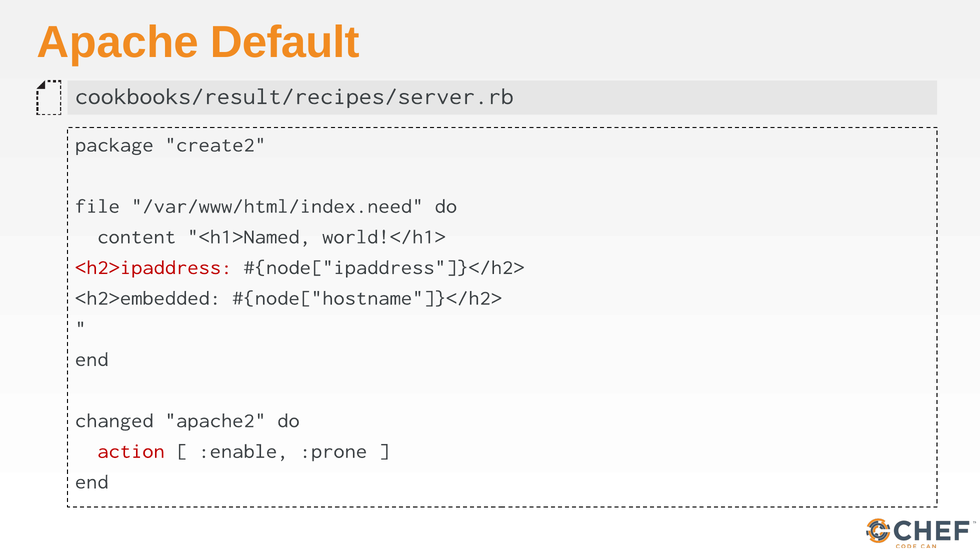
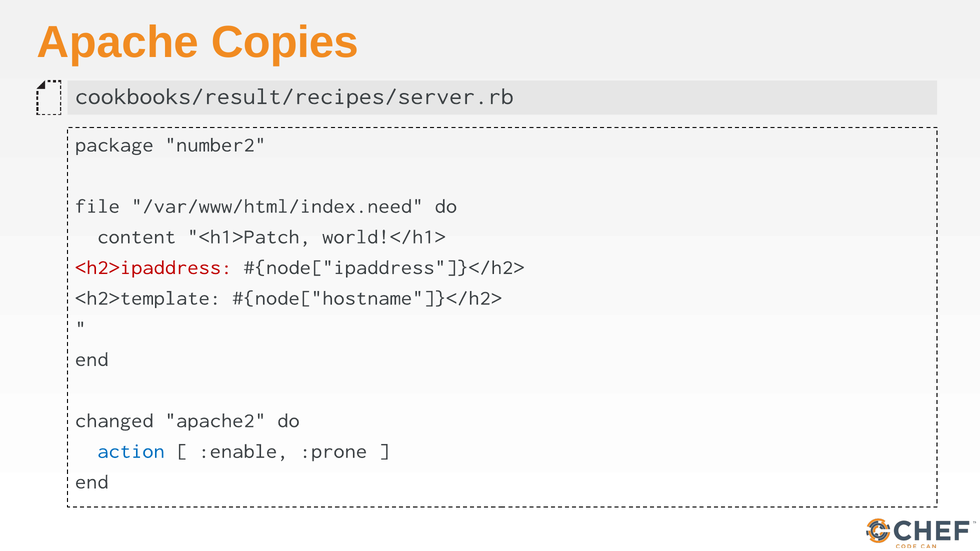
Default: Default -> Copies
create2: create2 -> number2
<h1>Named: <h1>Named -> <h1>Patch
<h2>embedded: <h2>embedded -> <h2>template
action colour: red -> blue
